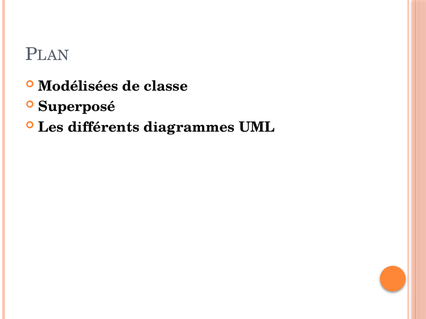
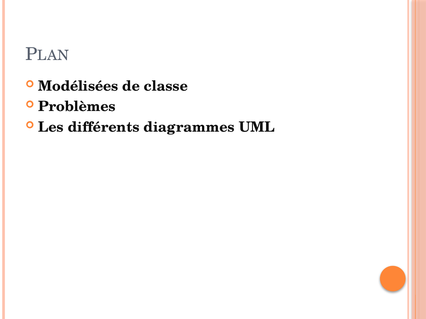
Superposé: Superposé -> Problèmes
